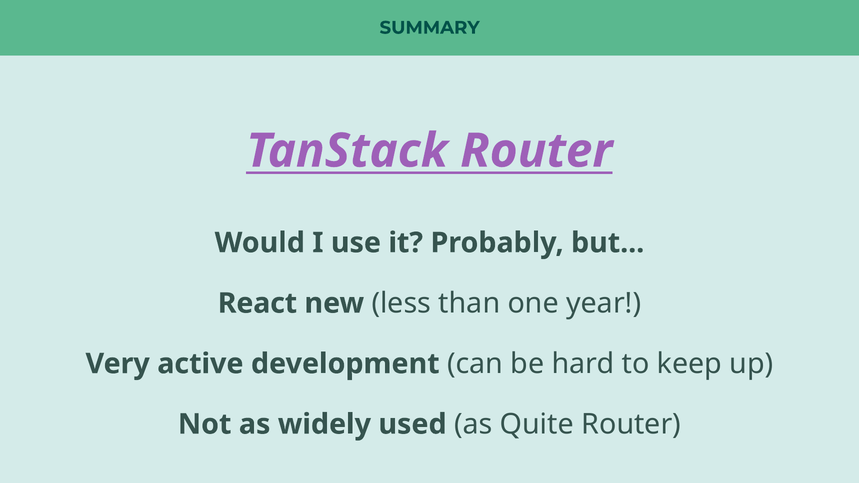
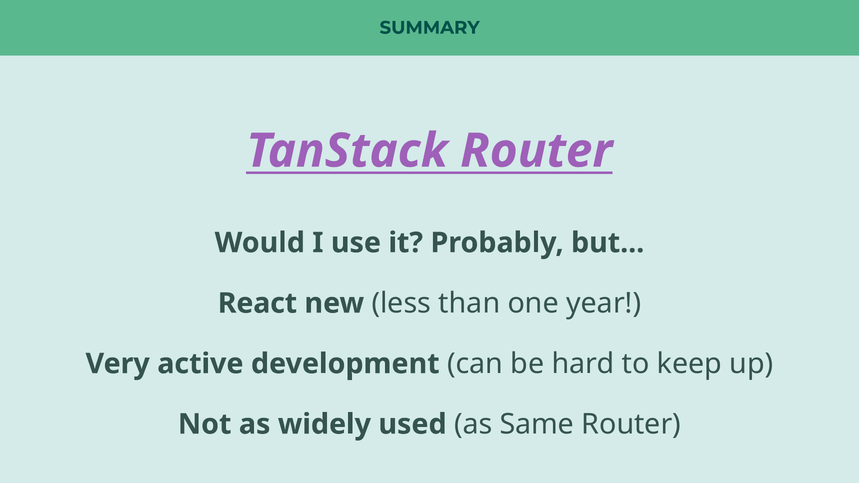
Quite: Quite -> Same
